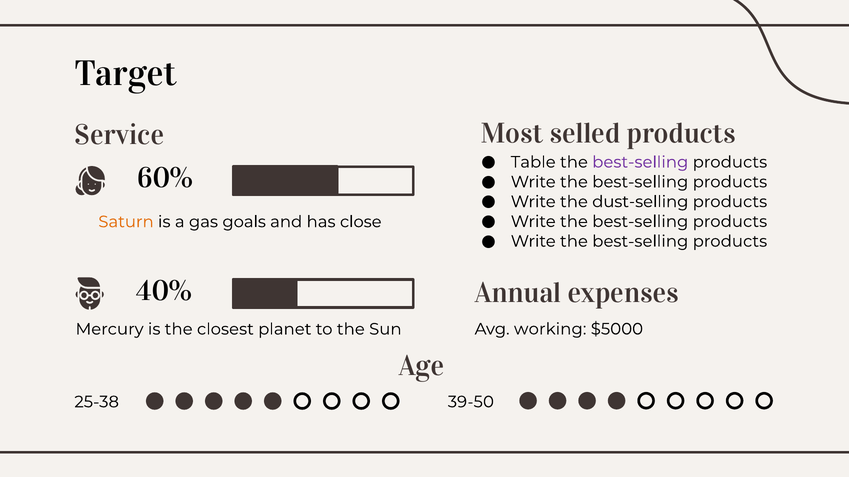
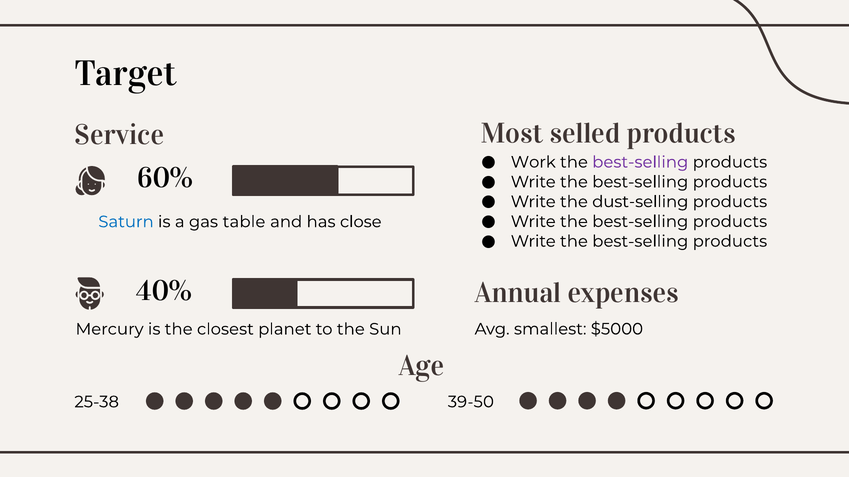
Table: Table -> Work
Saturn colour: orange -> blue
goals: goals -> table
working: working -> smallest
